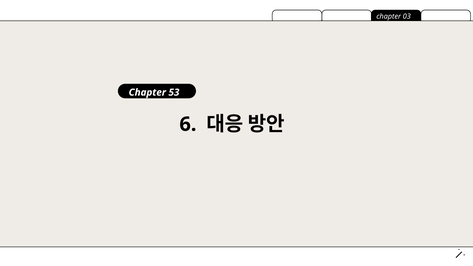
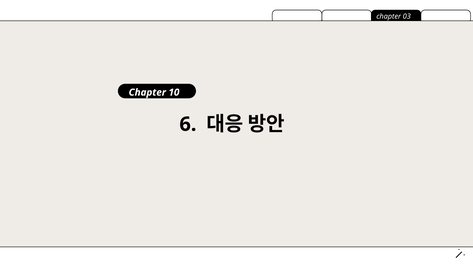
53: 53 -> 10
